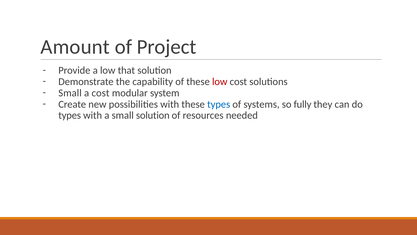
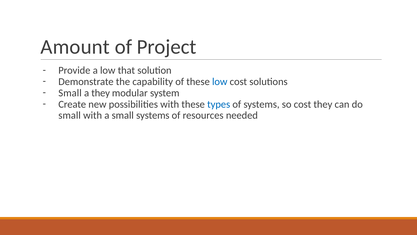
low at (220, 82) colour: red -> blue
a cost: cost -> they
so fully: fully -> cost
types at (70, 115): types -> small
small solution: solution -> systems
